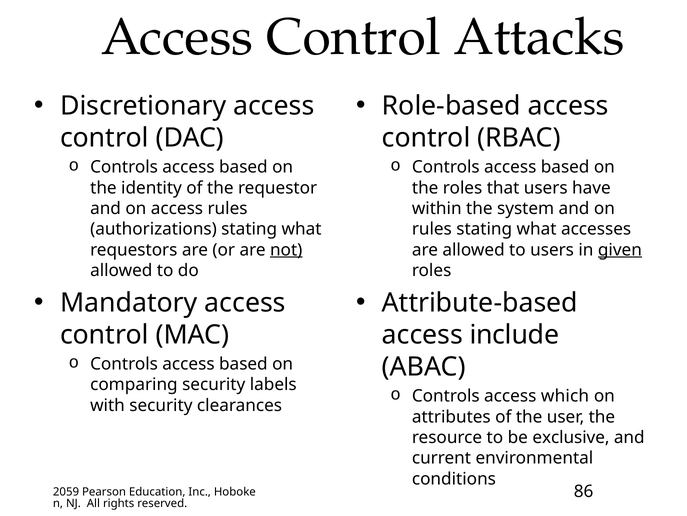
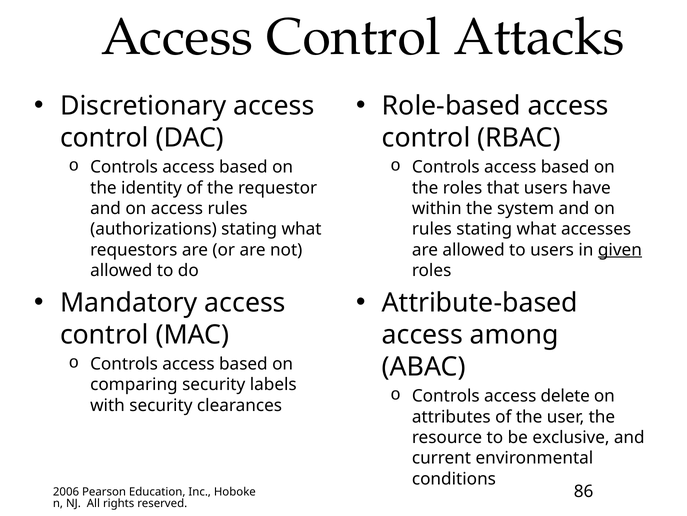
not underline: present -> none
include: include -> among
which: which -> delete
2059: 2059 -> 2006
